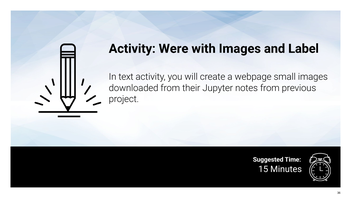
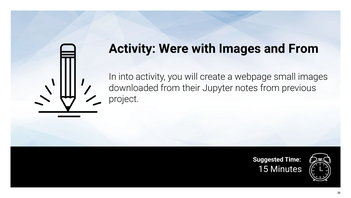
and Label: Label -> From
text: text -> into
